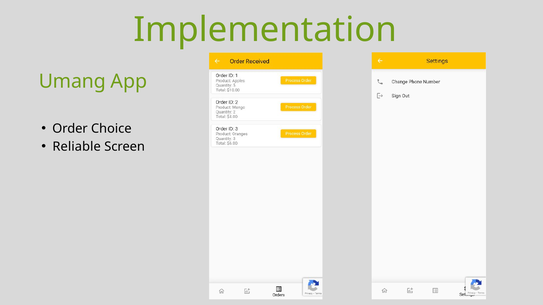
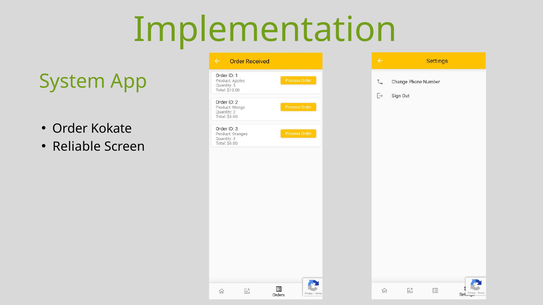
Umang: Umang -> System
Choice: Choice -> Kokate
